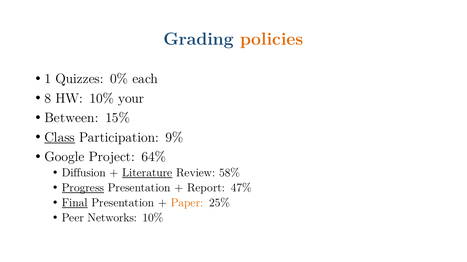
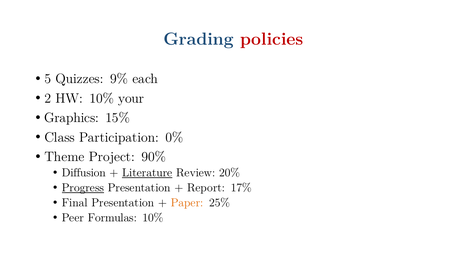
policies colour: orange -> red
1: 1 -> 5
0%: 0% -> 9%
8: 8 -> 2
Between: Between -> Graphics
Class underline: present -> none
9%: 9% -> 0%
Google: Google -> Theme
64%: 64% -> 90%
58%: 58% -> 20%
47%: 47% -> 17%
Final underline: present -> none
Networks: Networks -> Formulas
